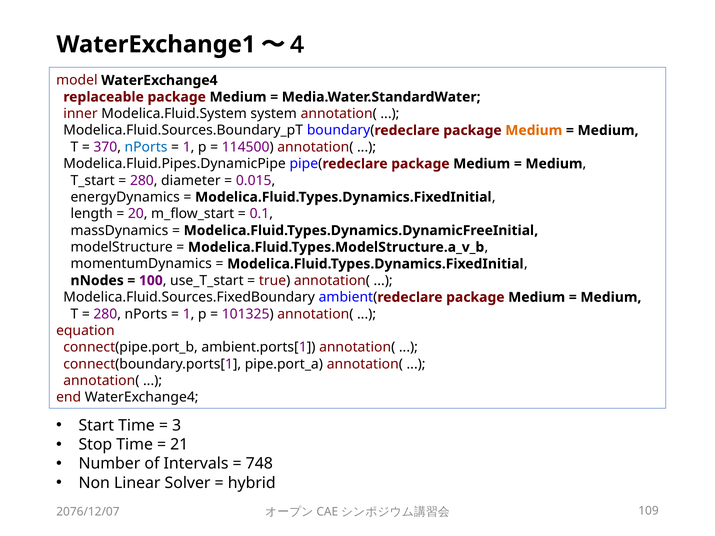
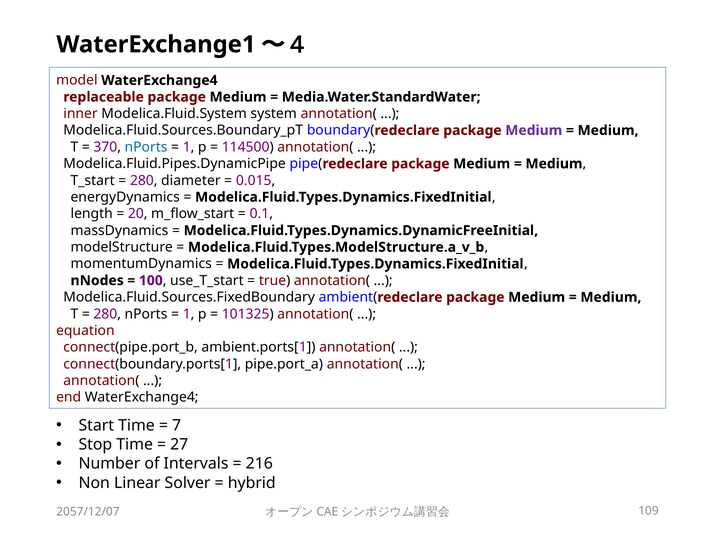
Medium at (534, 130) colour: orange -> purple
3: 3 -> 7
21: 21 -> 27
748: 748 -> 216
2076/12/07: 2076/12/07 -> 2057/12/07
